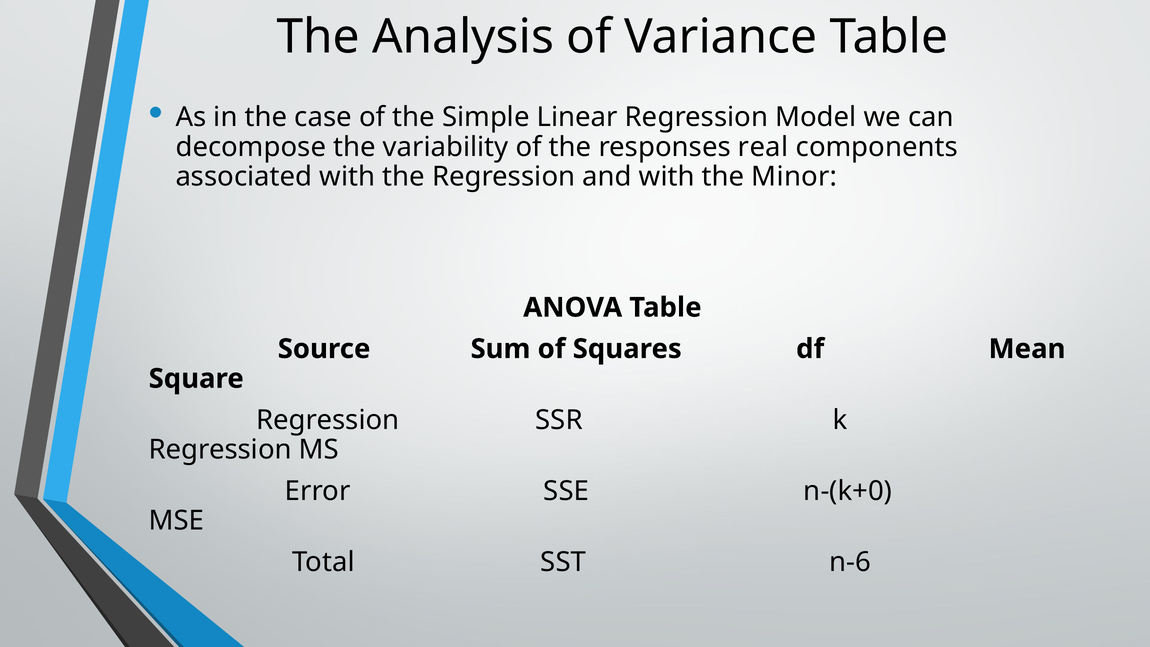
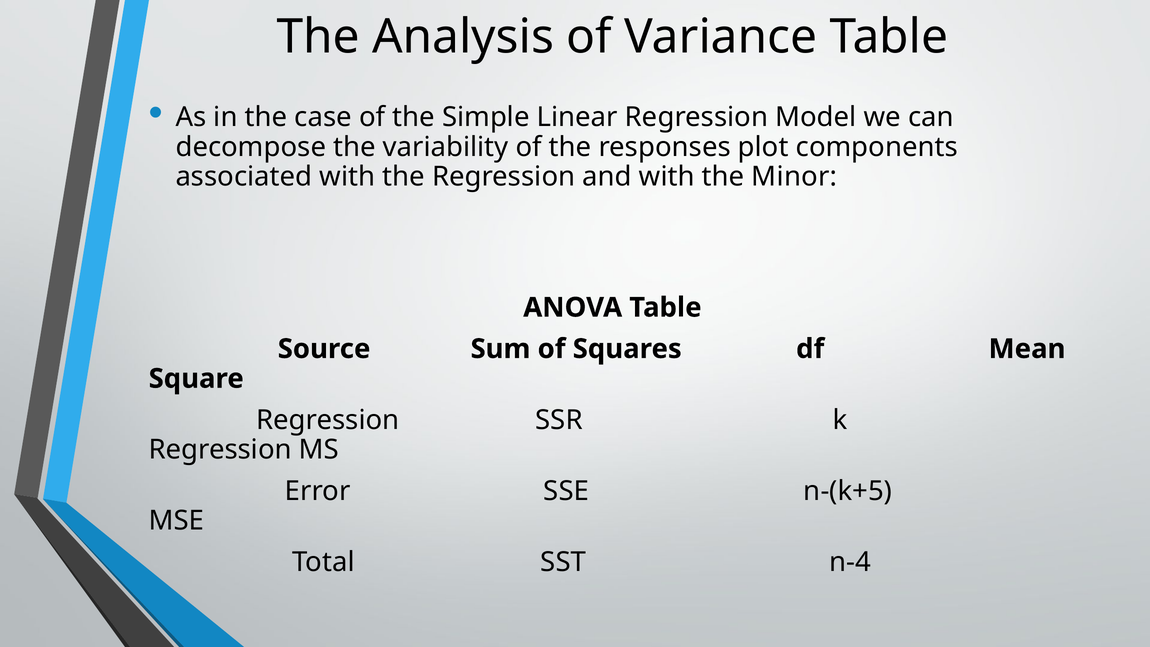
real: real -> plot
n-(k+0: n-(k+0 -> n-(k+5
n-6: n-6 -> n-4
